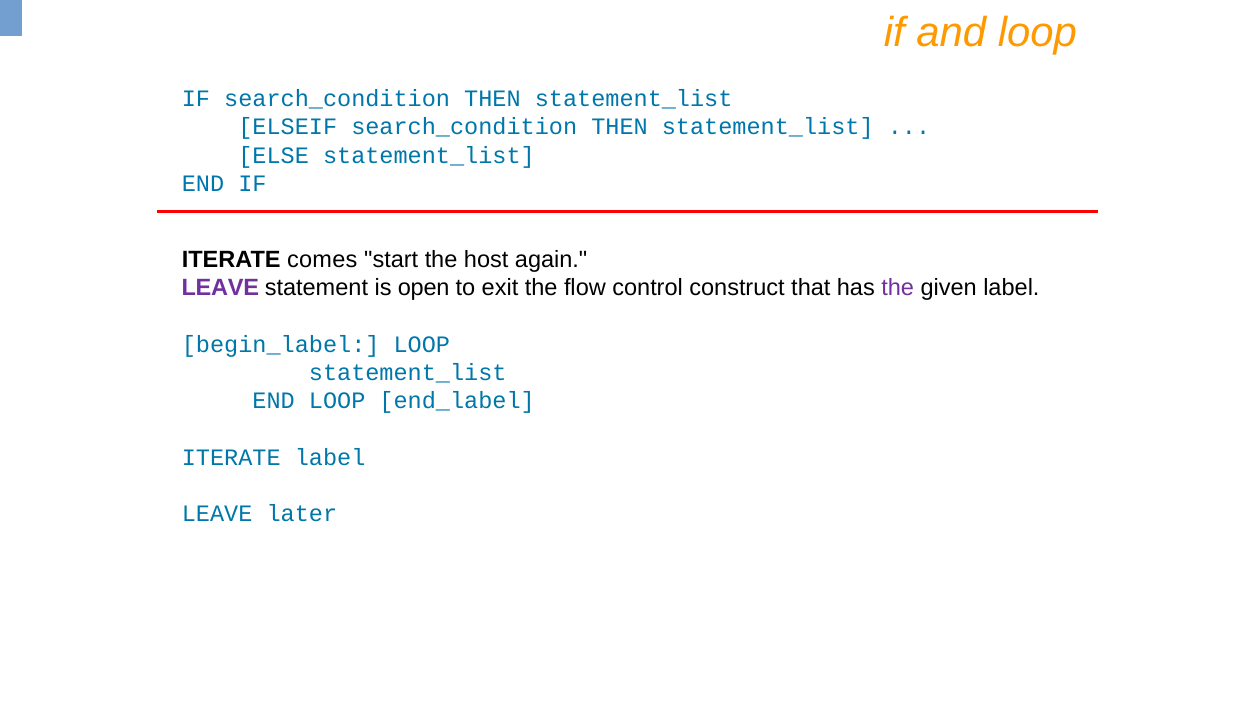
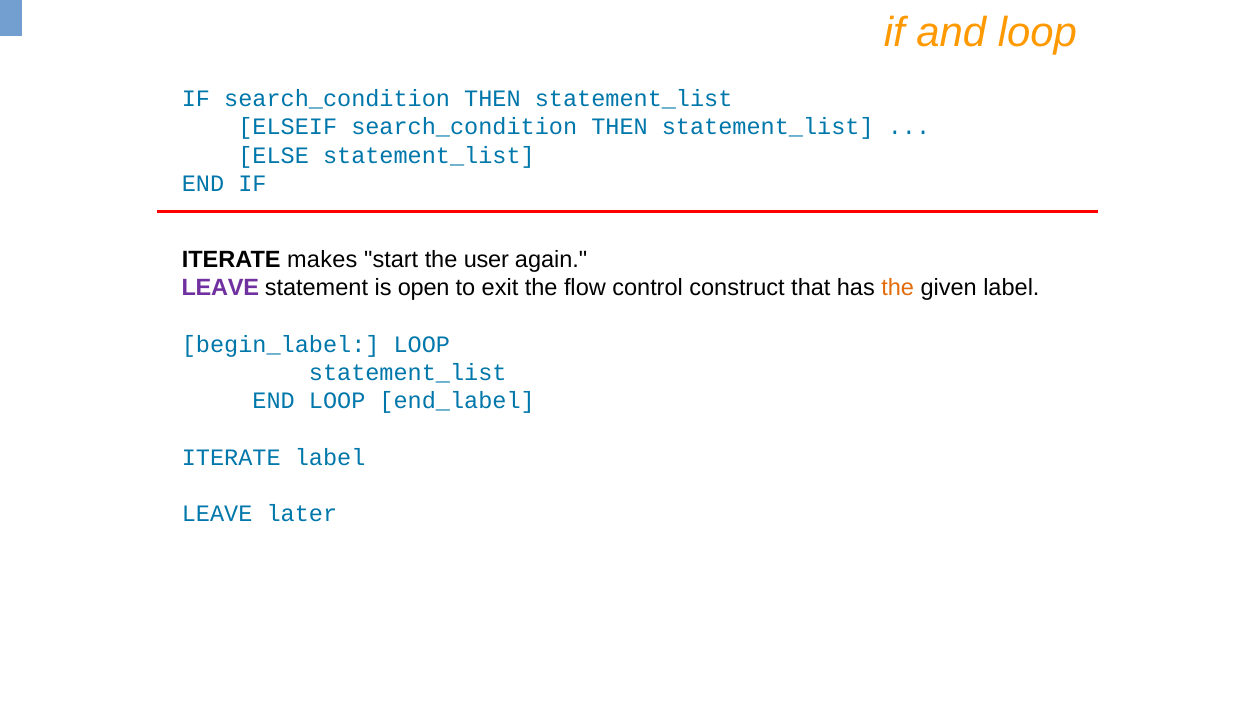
comes: comes -> makes
host: host -> user
the at (898, 288) colour: purple -> orange
